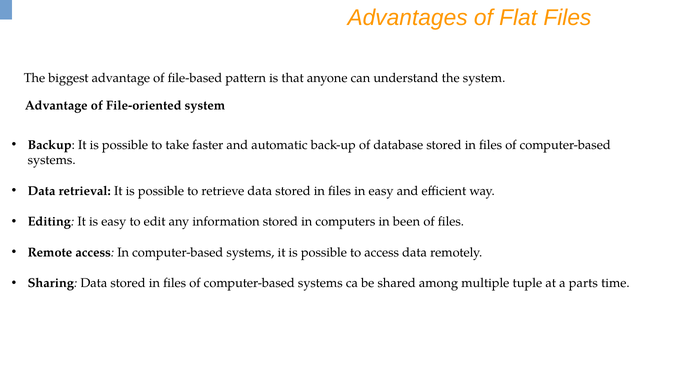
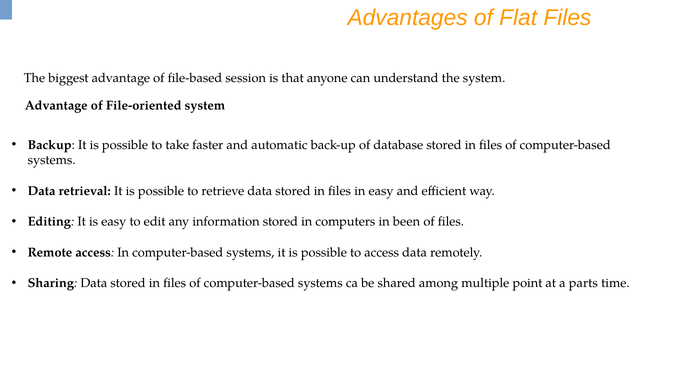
pattern: pattern -> session
tuple: tuple -> point
